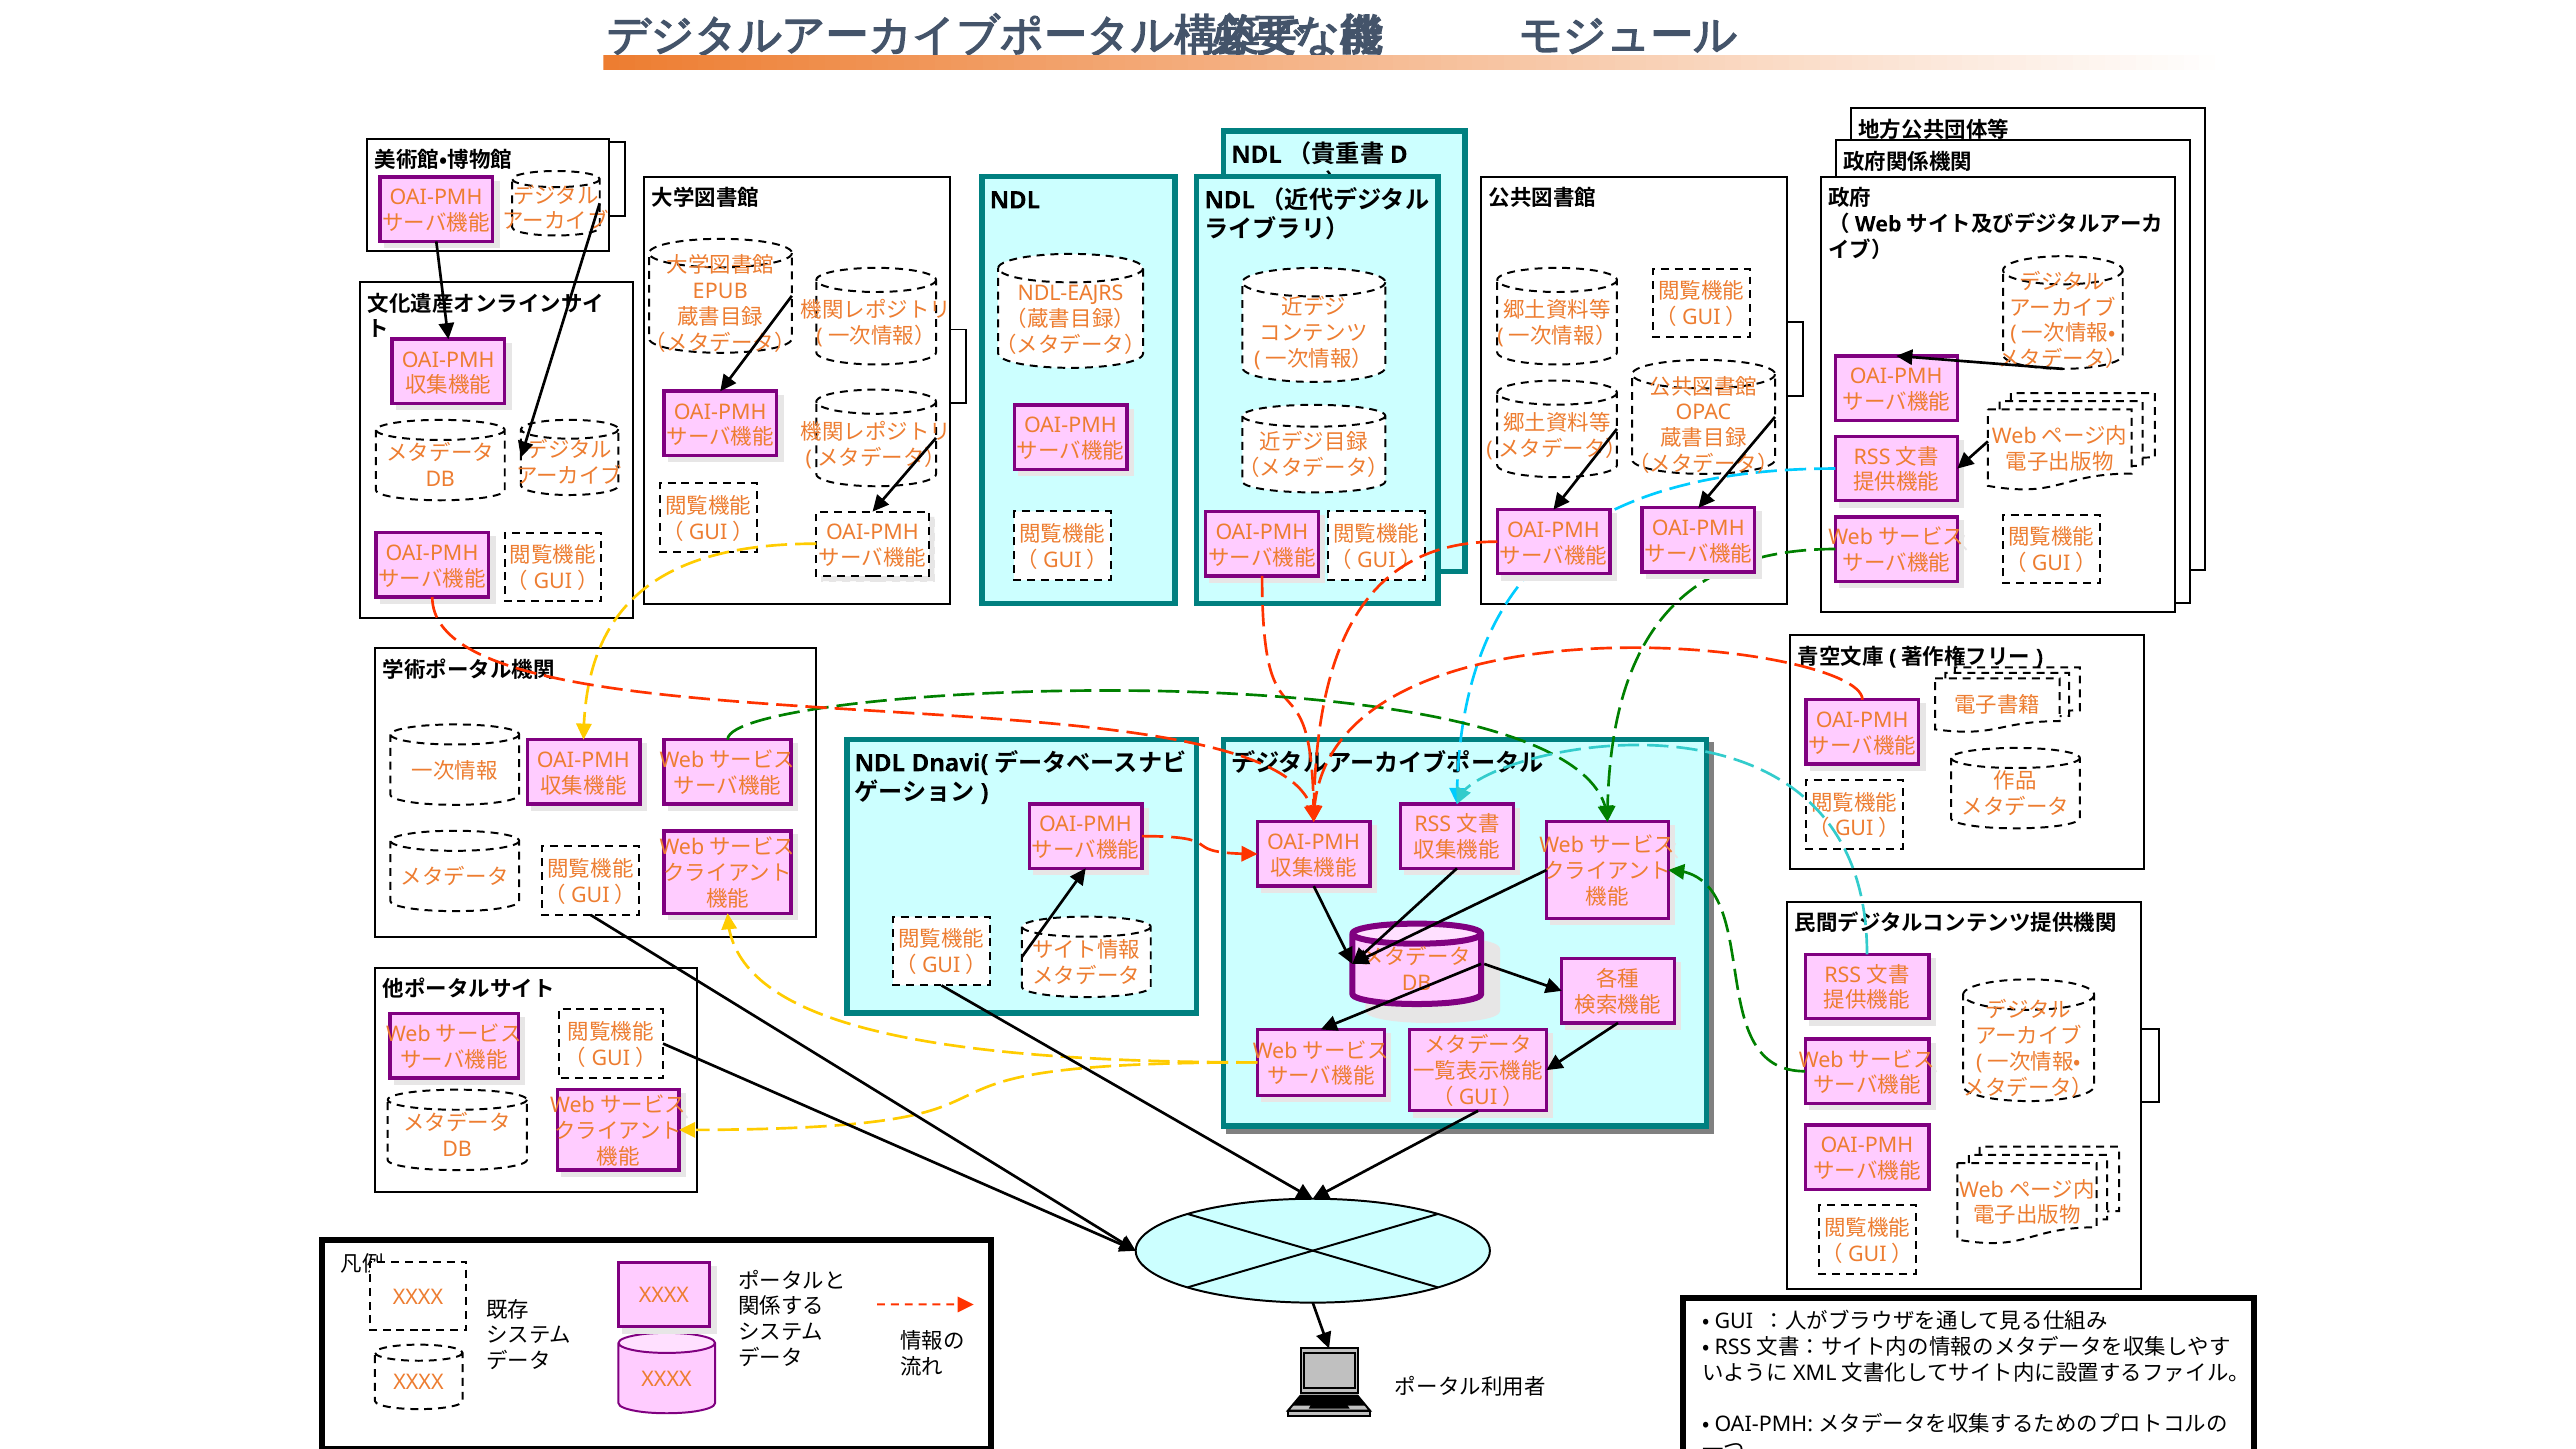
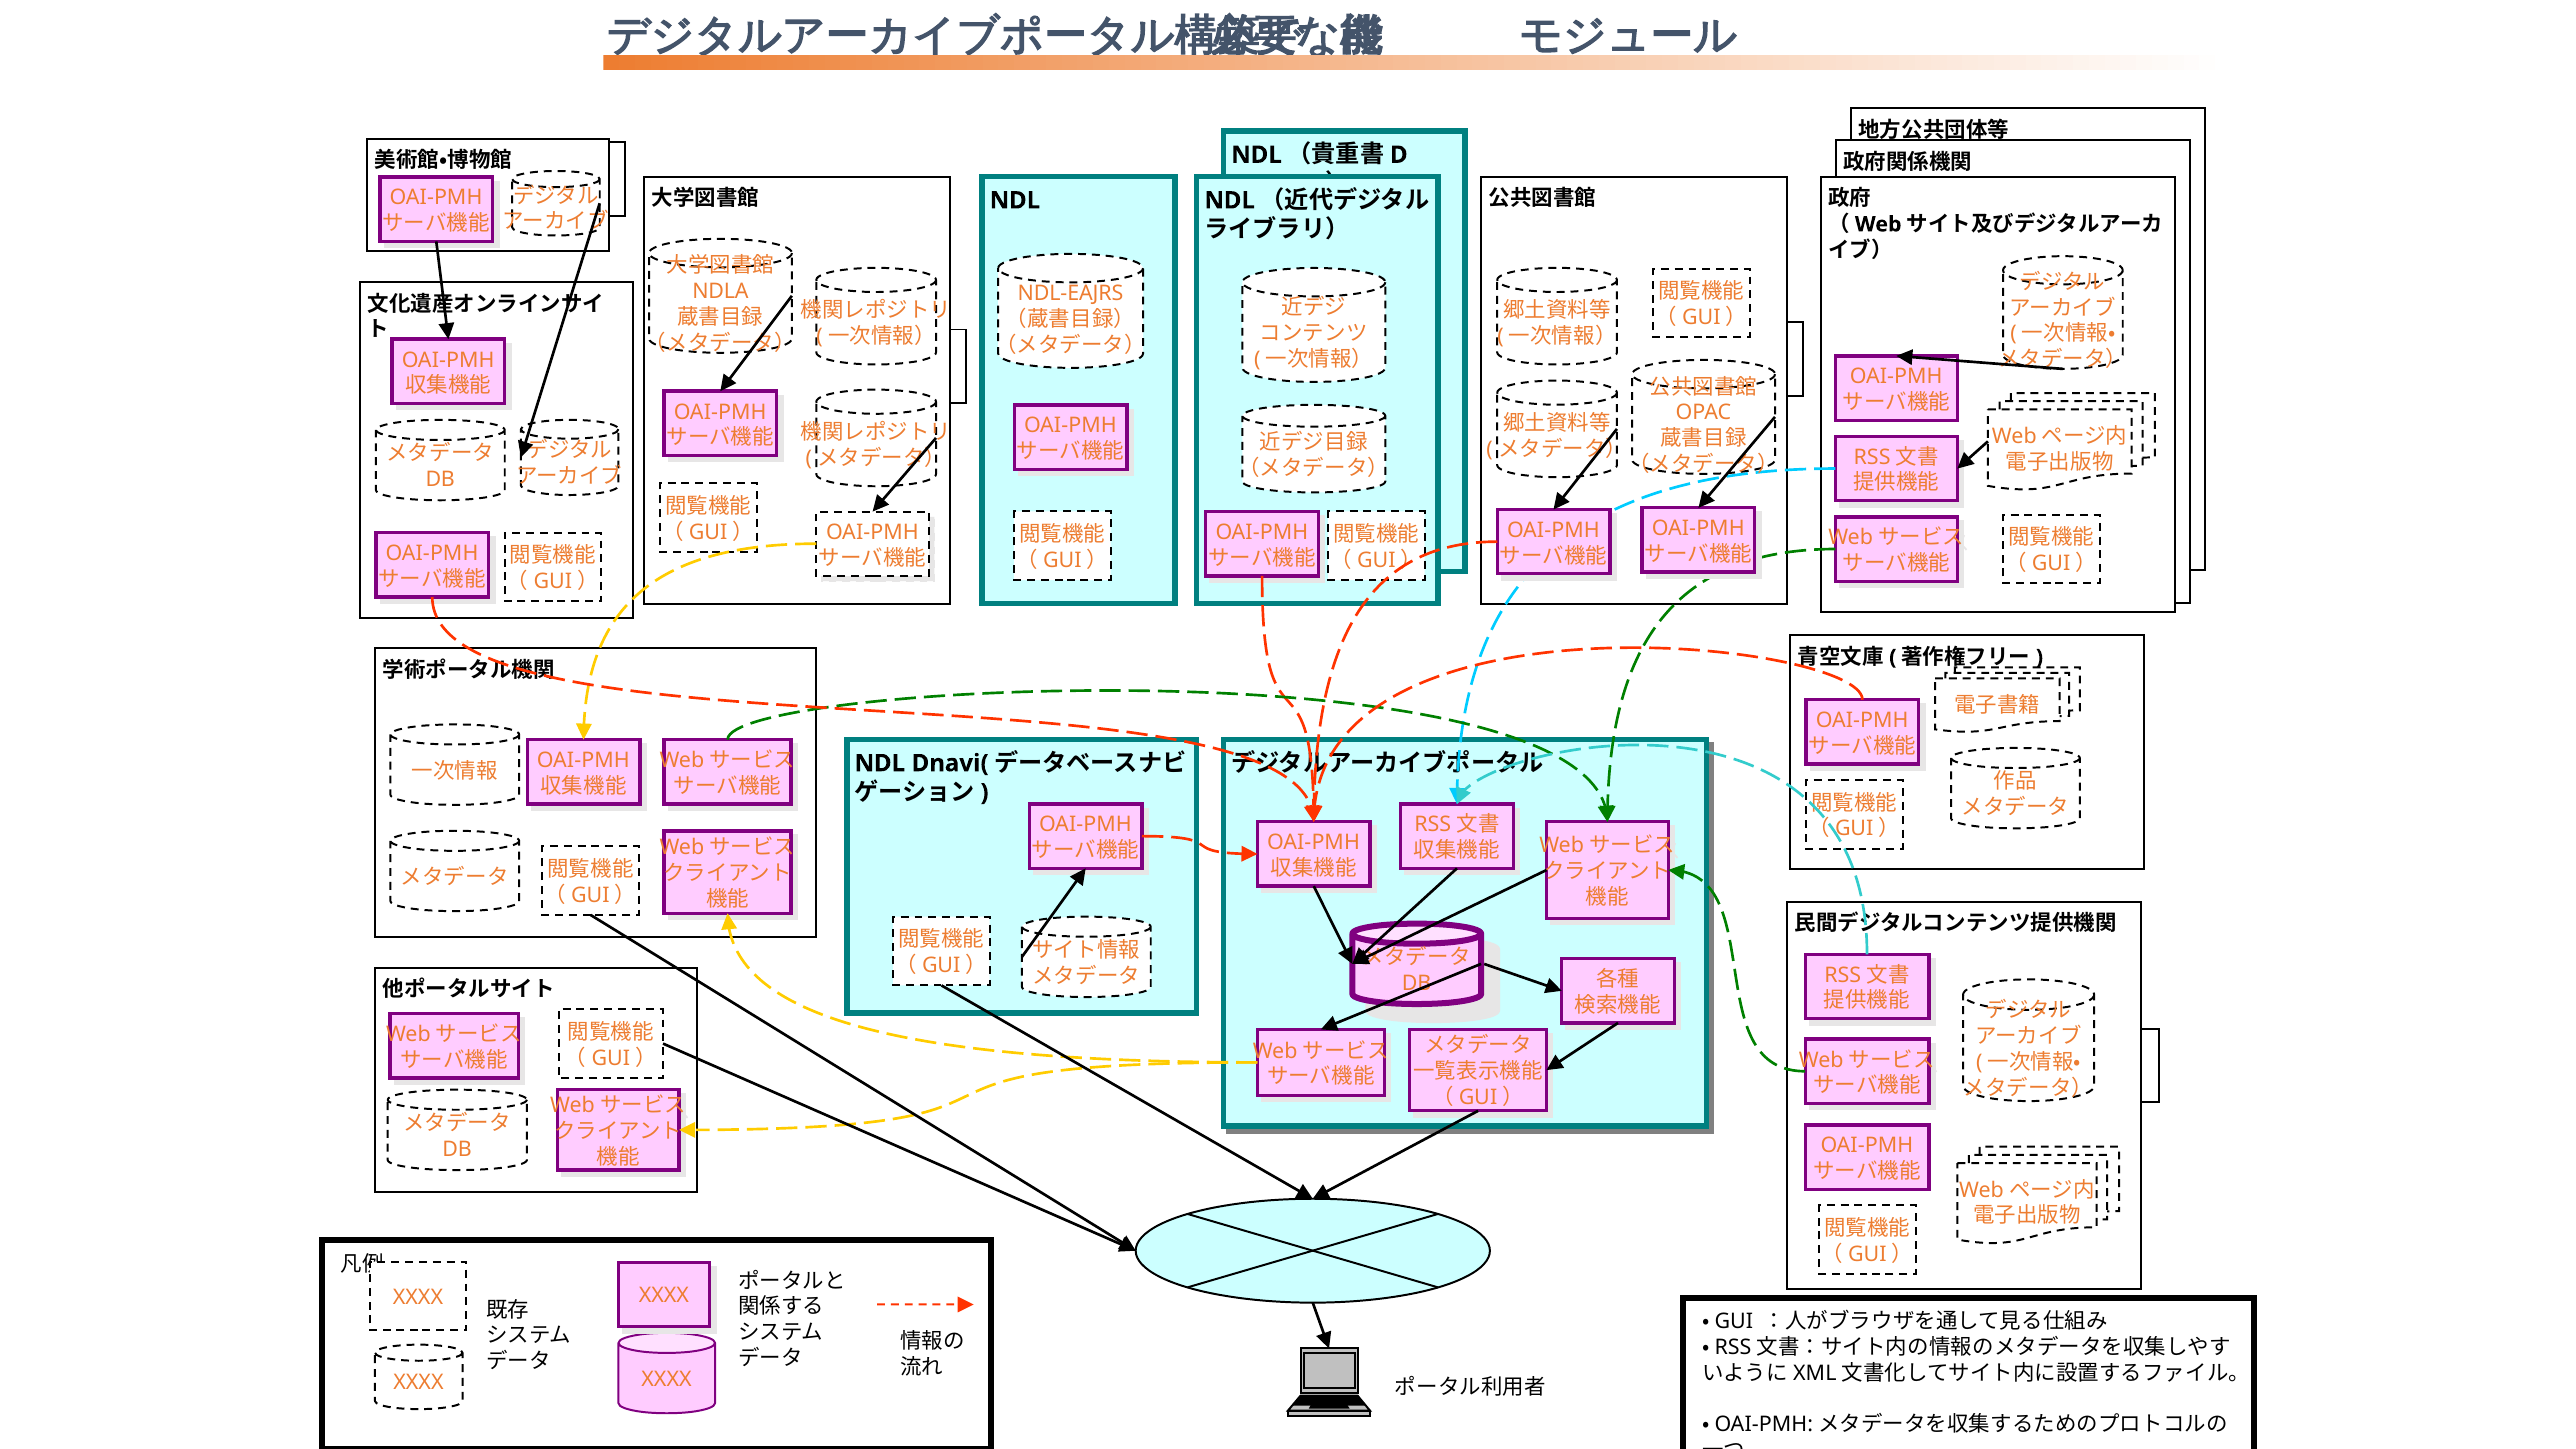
EPUB: EPUB -> NDLA
